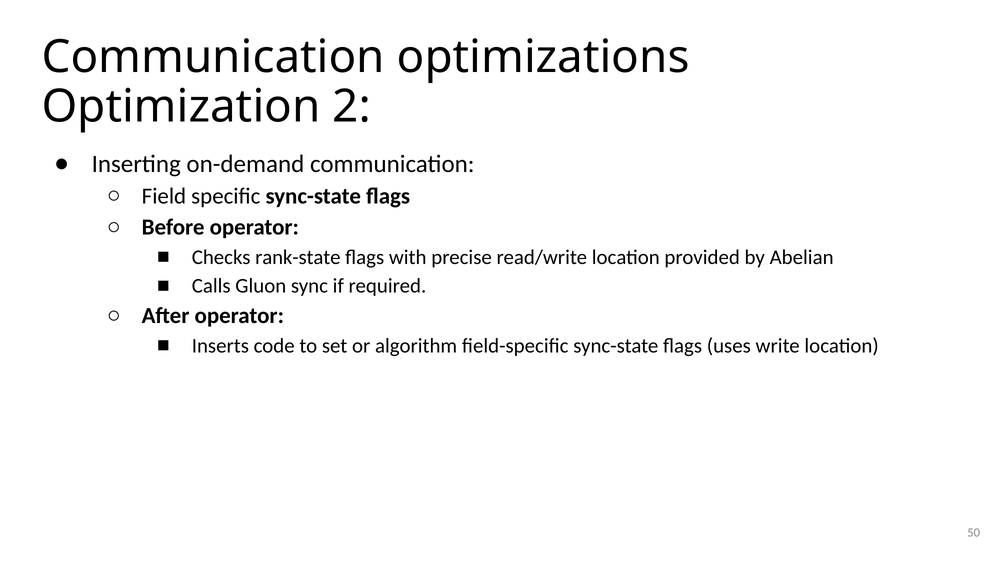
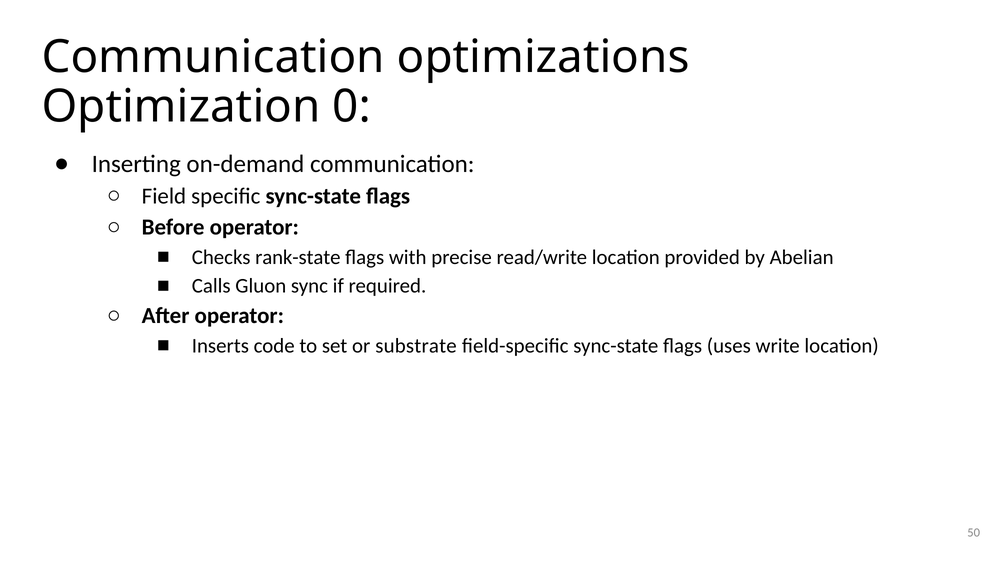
2: 2 -> 0
algorithm: algorithm -> substrate
